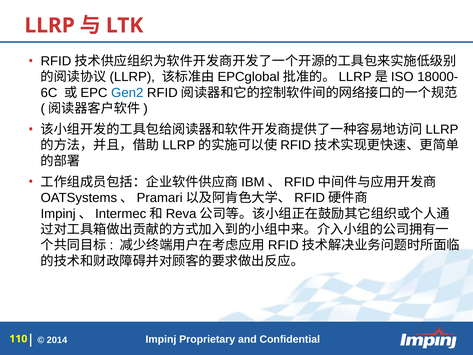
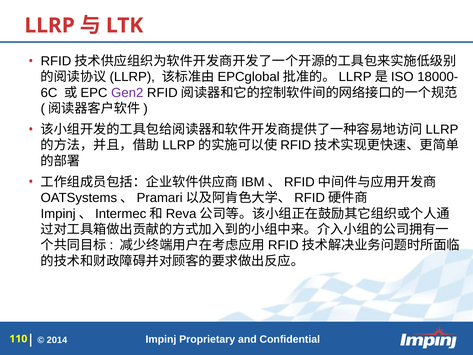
Gen2 colour: blue -> purple
